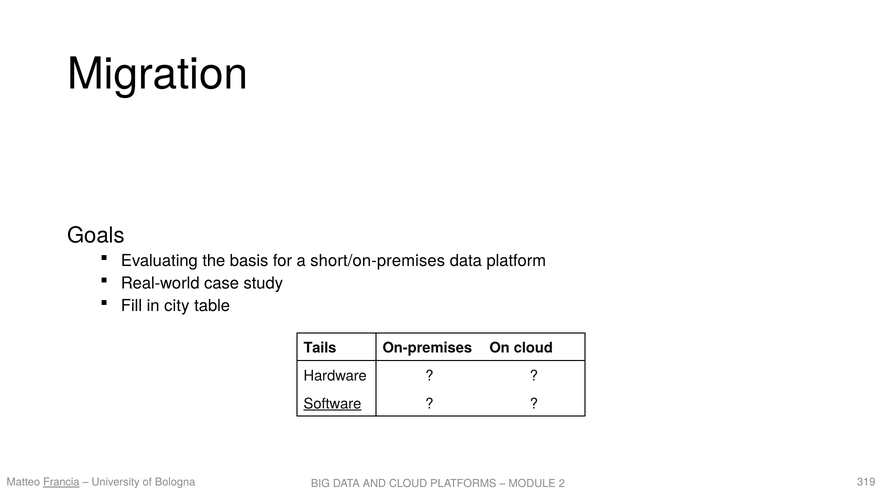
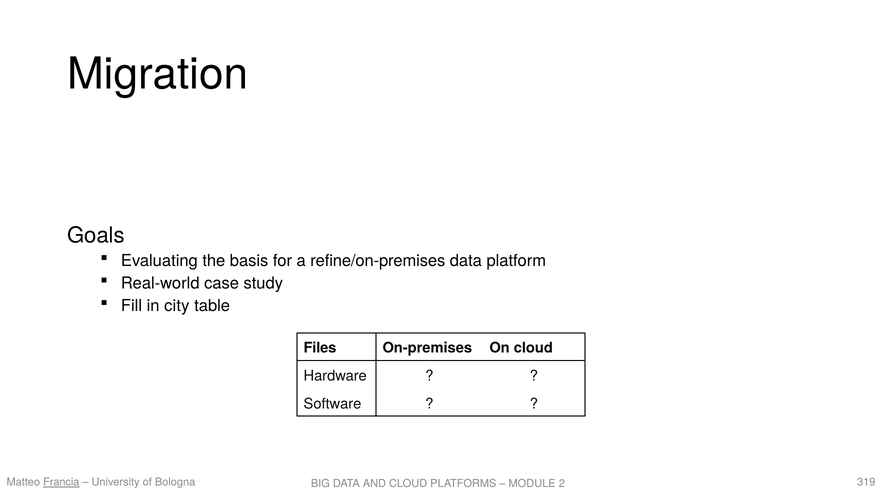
short/on-premises: short/on-premises -> refine/on-premises
Tails: Tails -> Files
Software underline: present -> none
